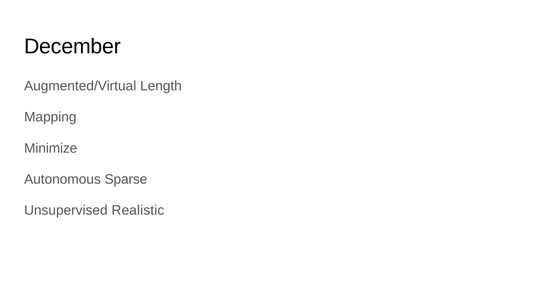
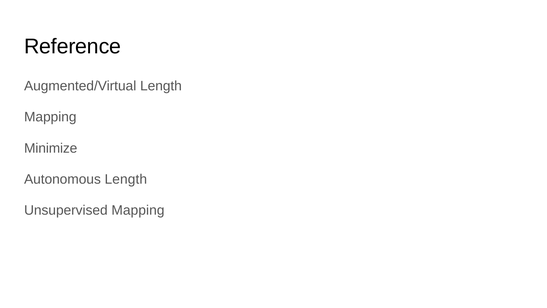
December: December -> Reference
Autonomous Sparse: Sparse -> Length
Unsupervised Realistic: Realistic -> Mapping
